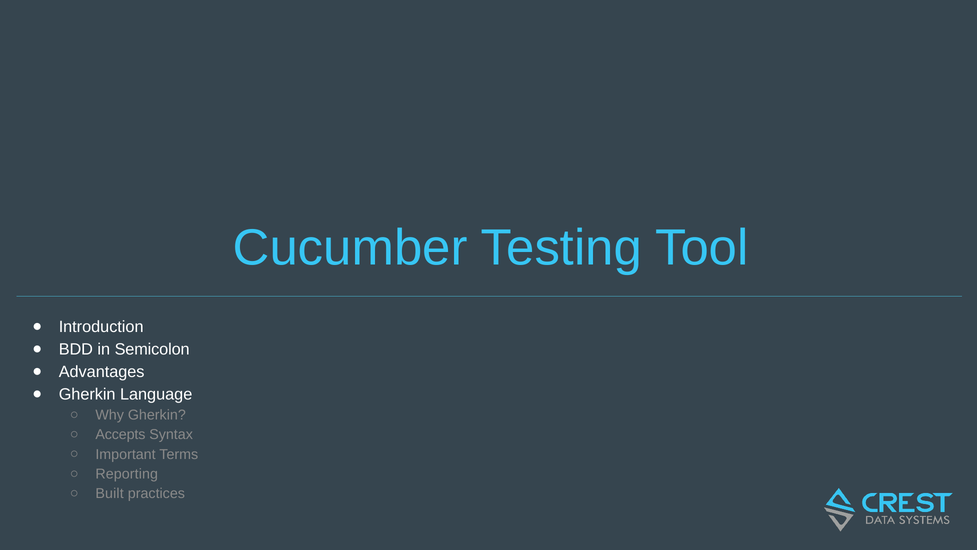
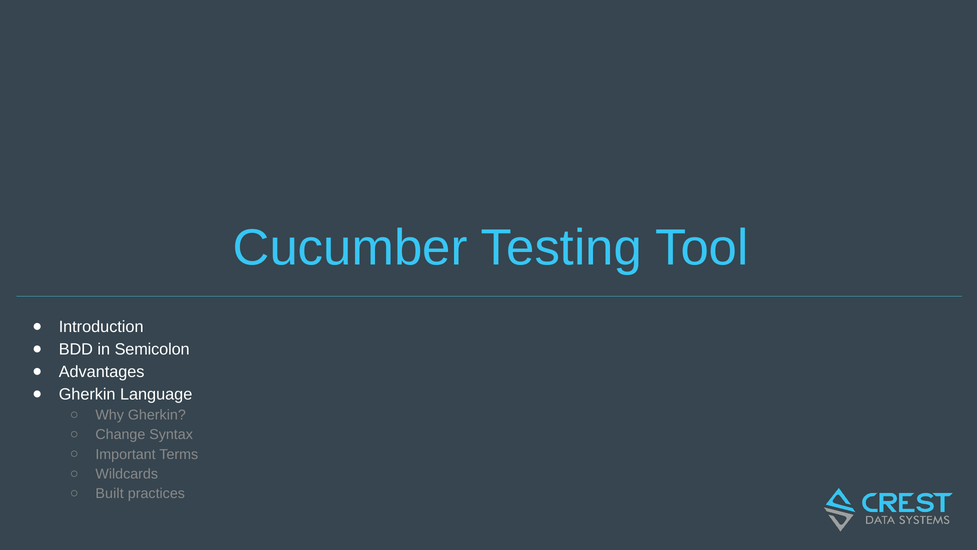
Accepts: Accepts -> Change
Reporting: Reporting -> Wildcards
